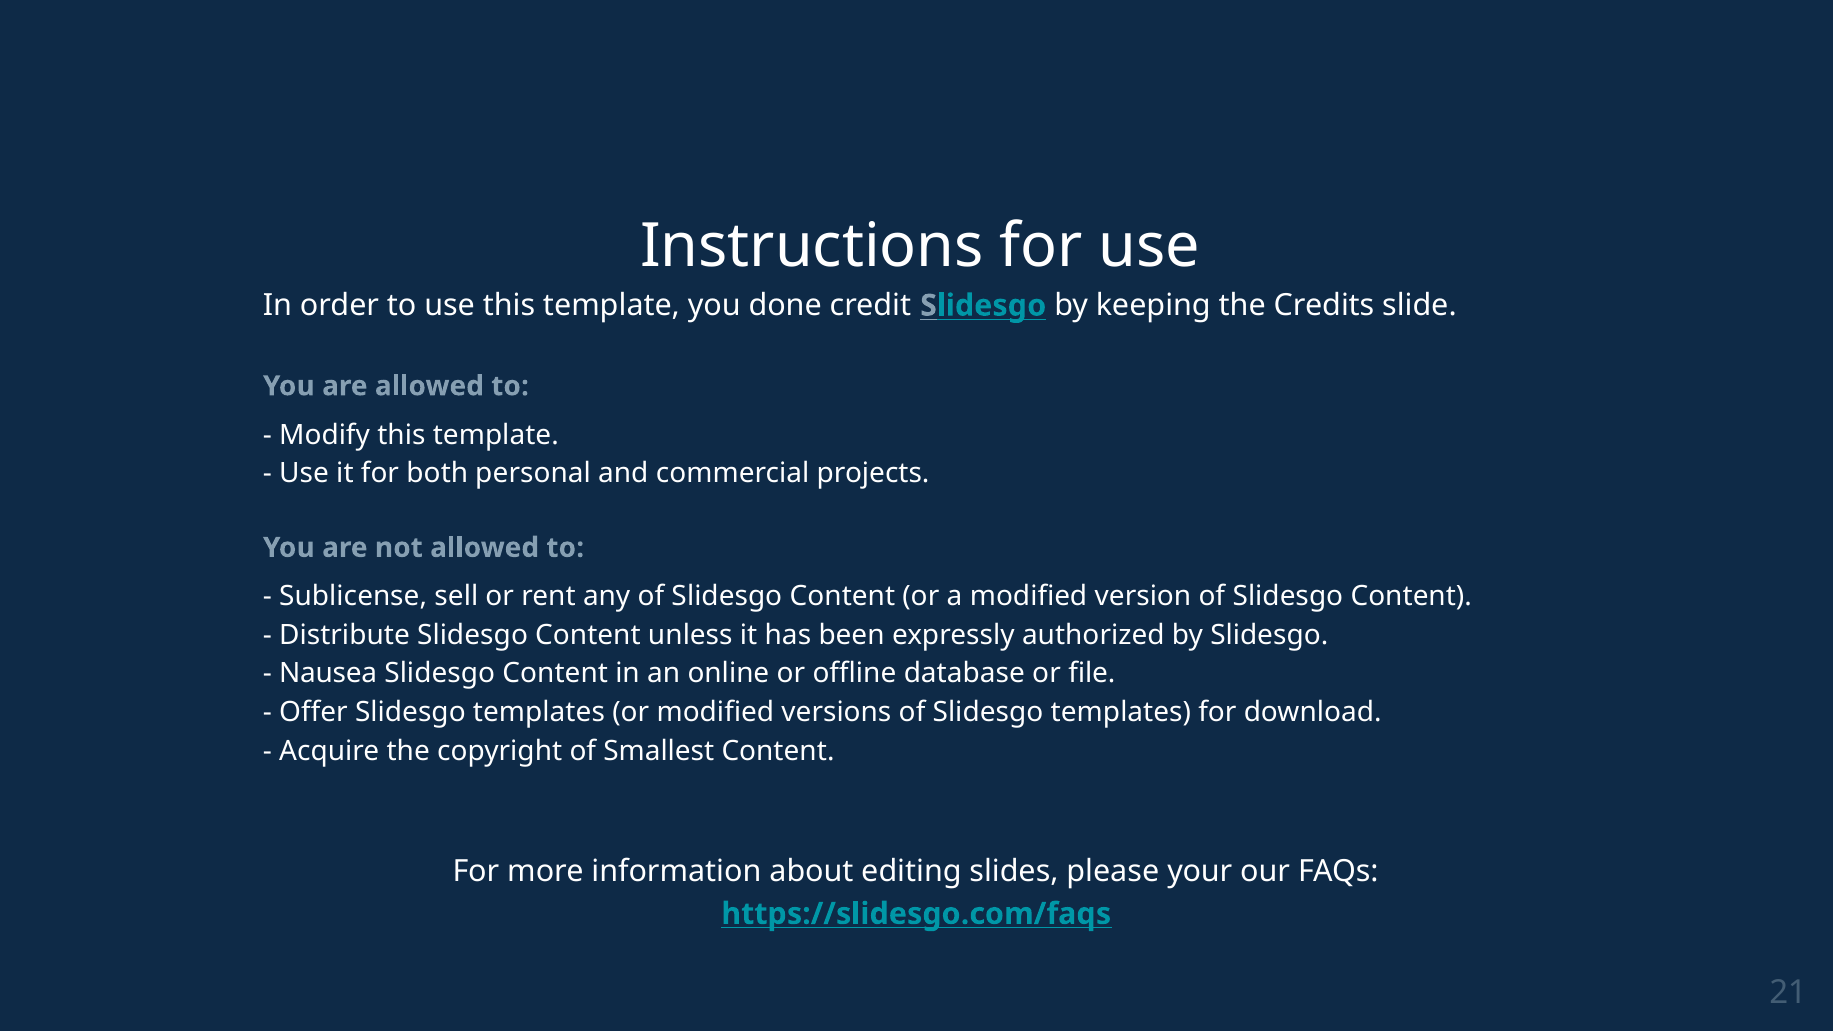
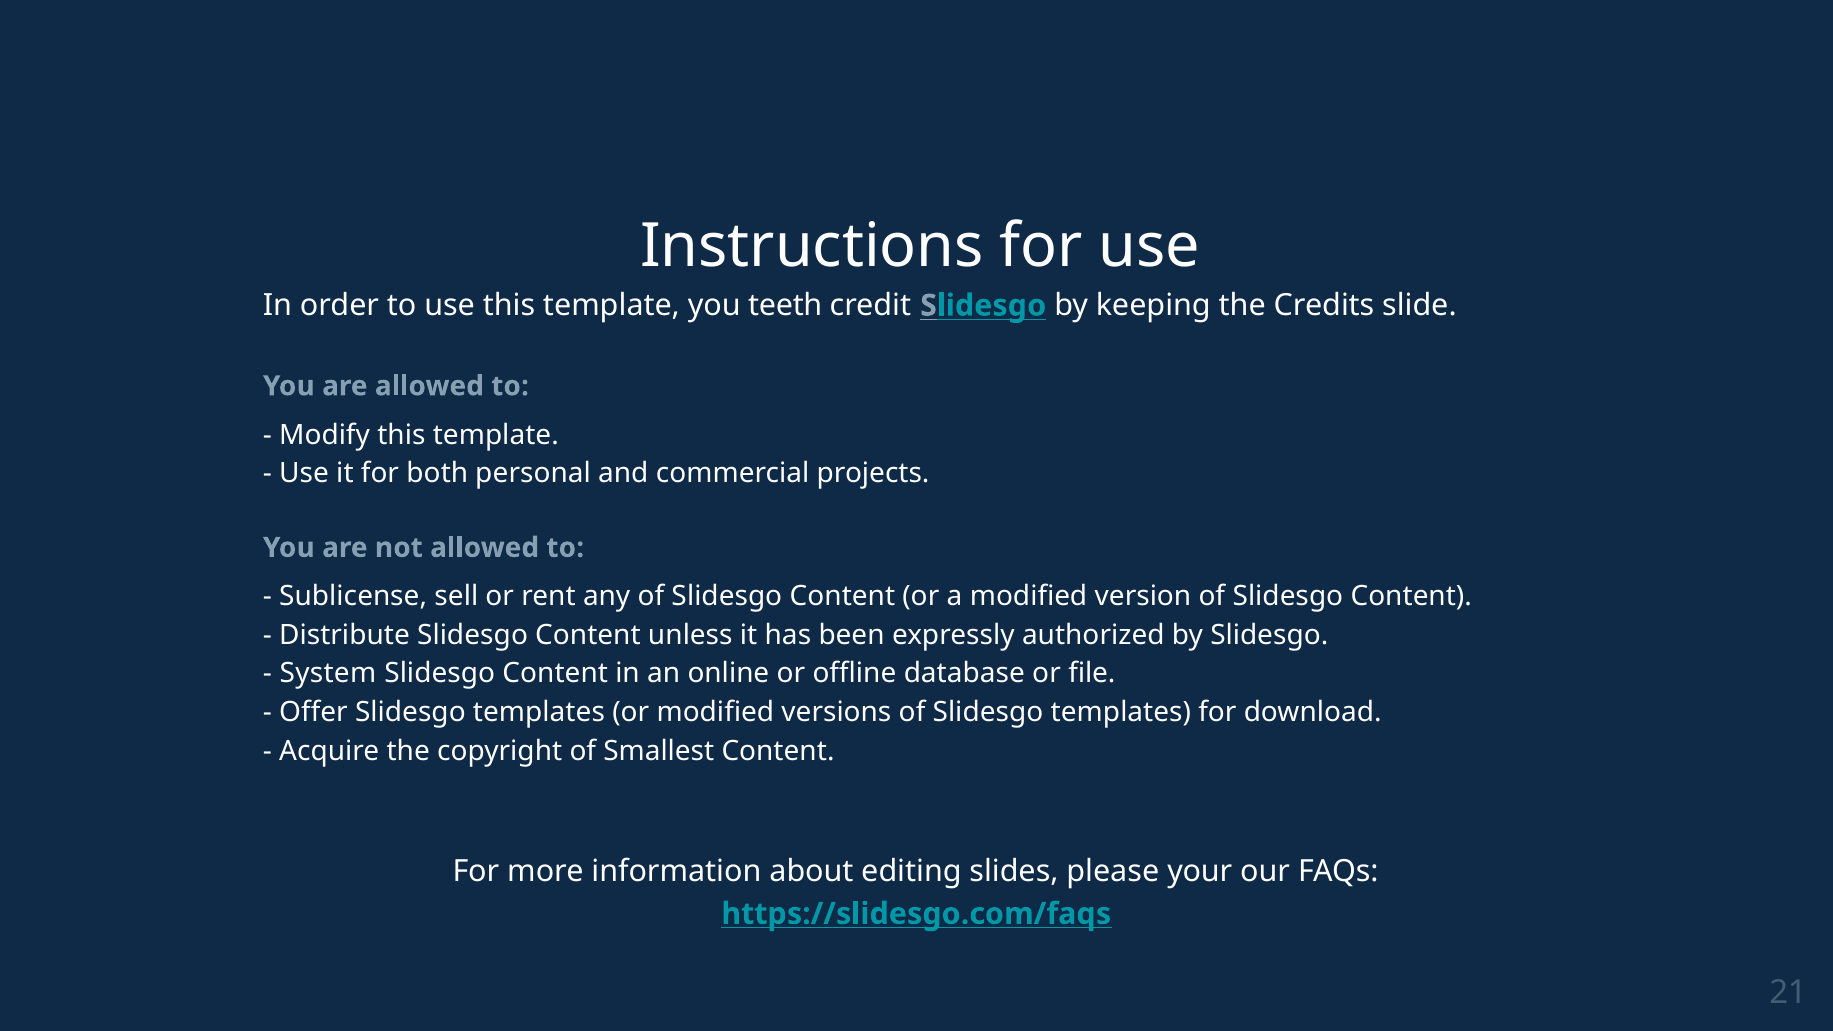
done: done -> teeth
Nausea: Nausea -> System
